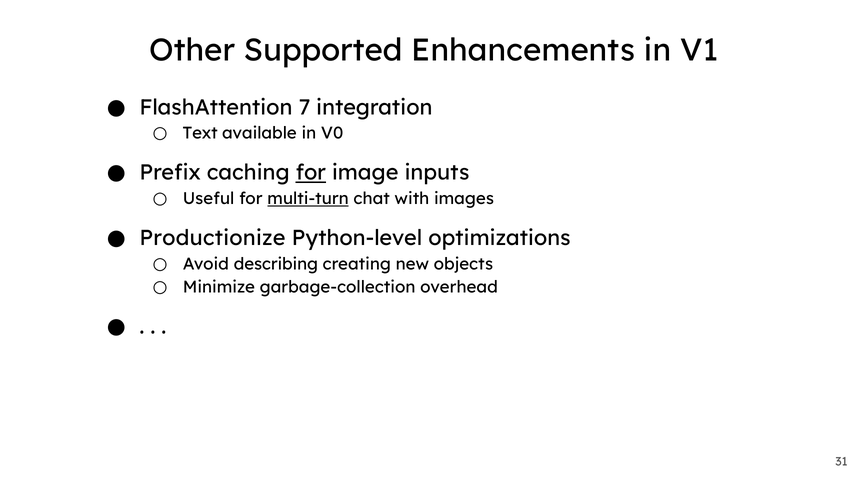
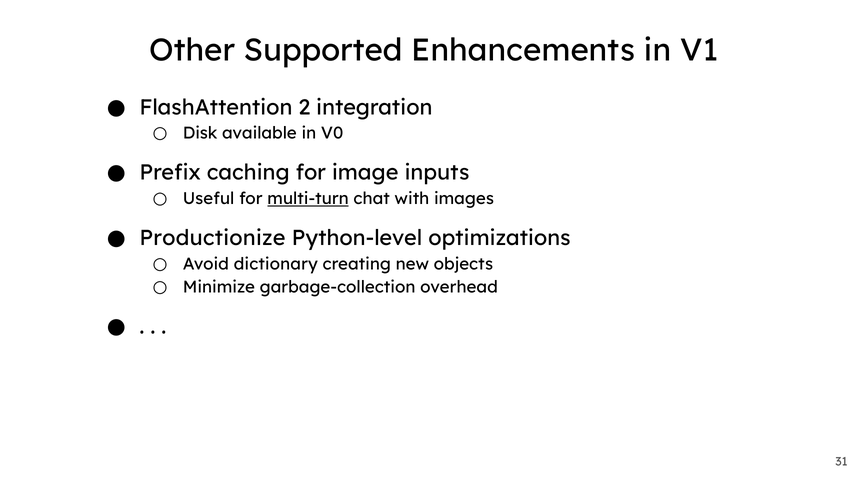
7: 7 -> 2
Text: Text -> Disk
for at (311, 173) underline: present -> none
describing: describing -> dictionary
